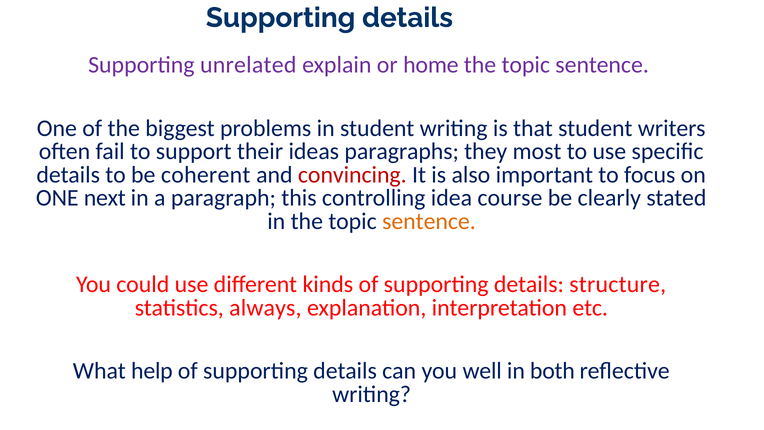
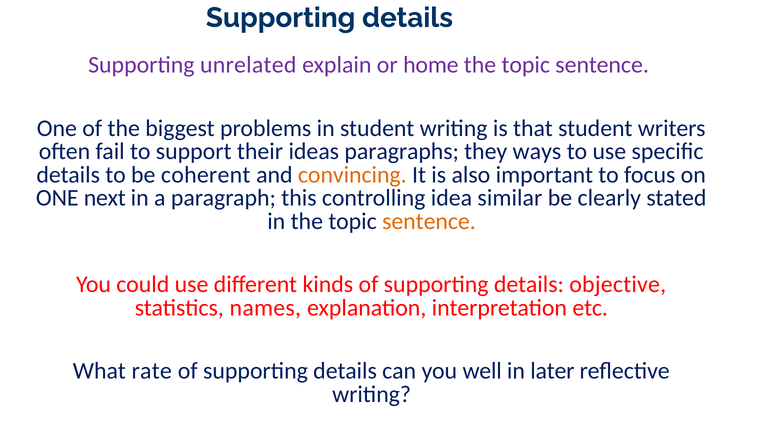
most: most -> ways
convincing colour: red -> orange
course: course -> similar
structure: structure -> objective
always: always -> names
help: help -> rate
both: both -> later
